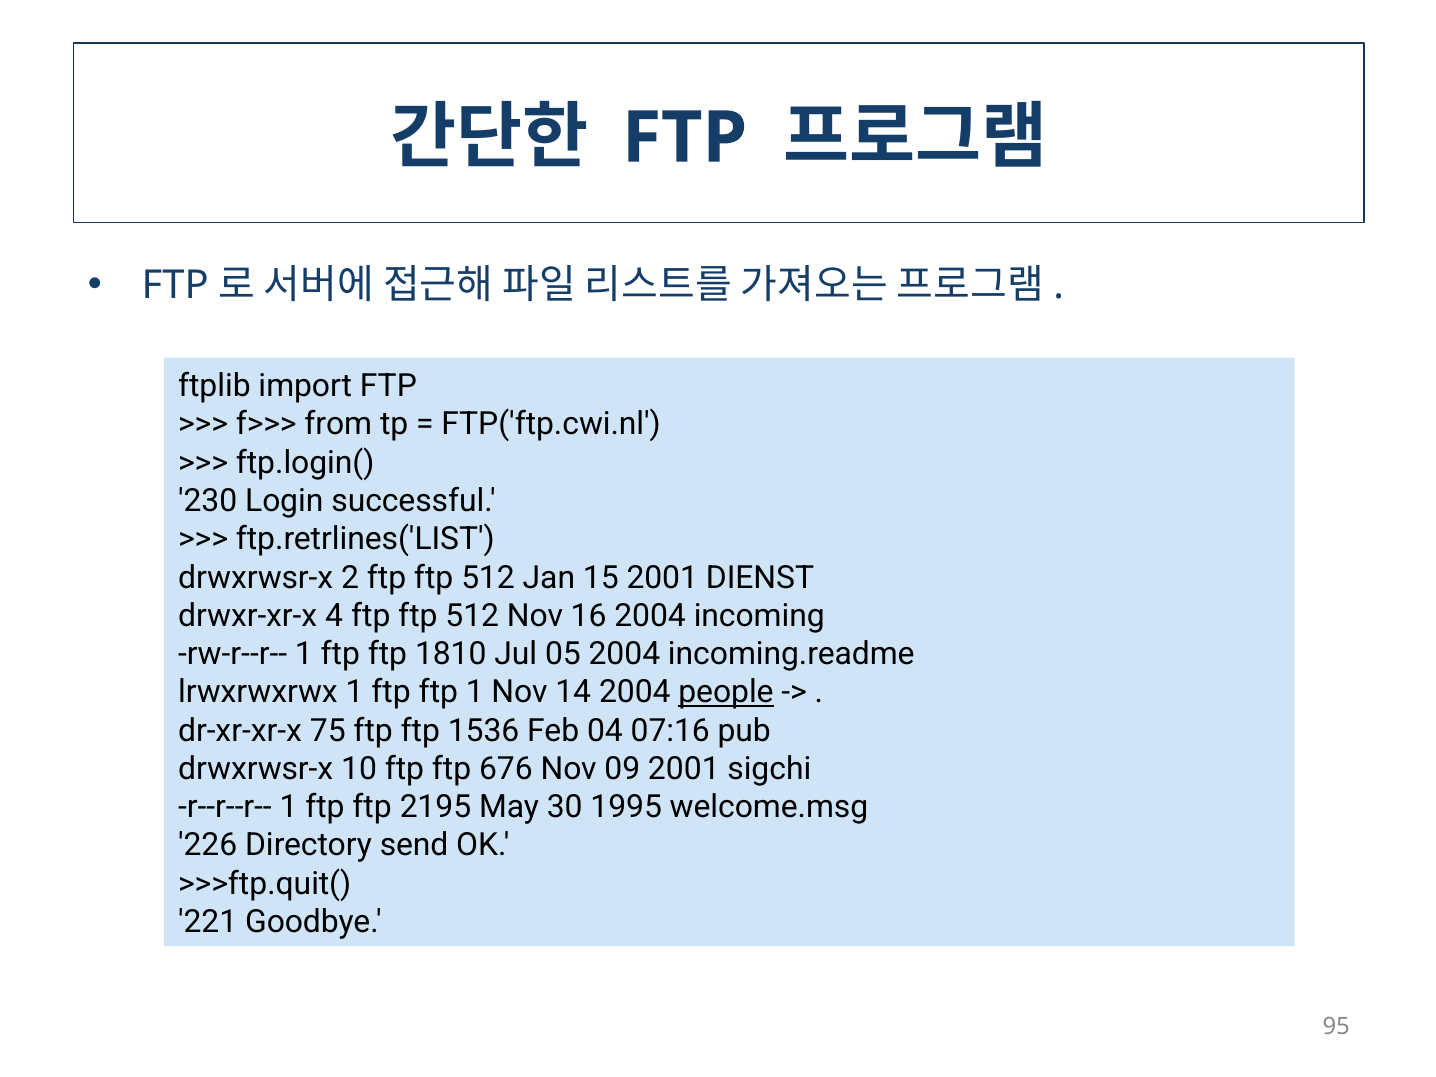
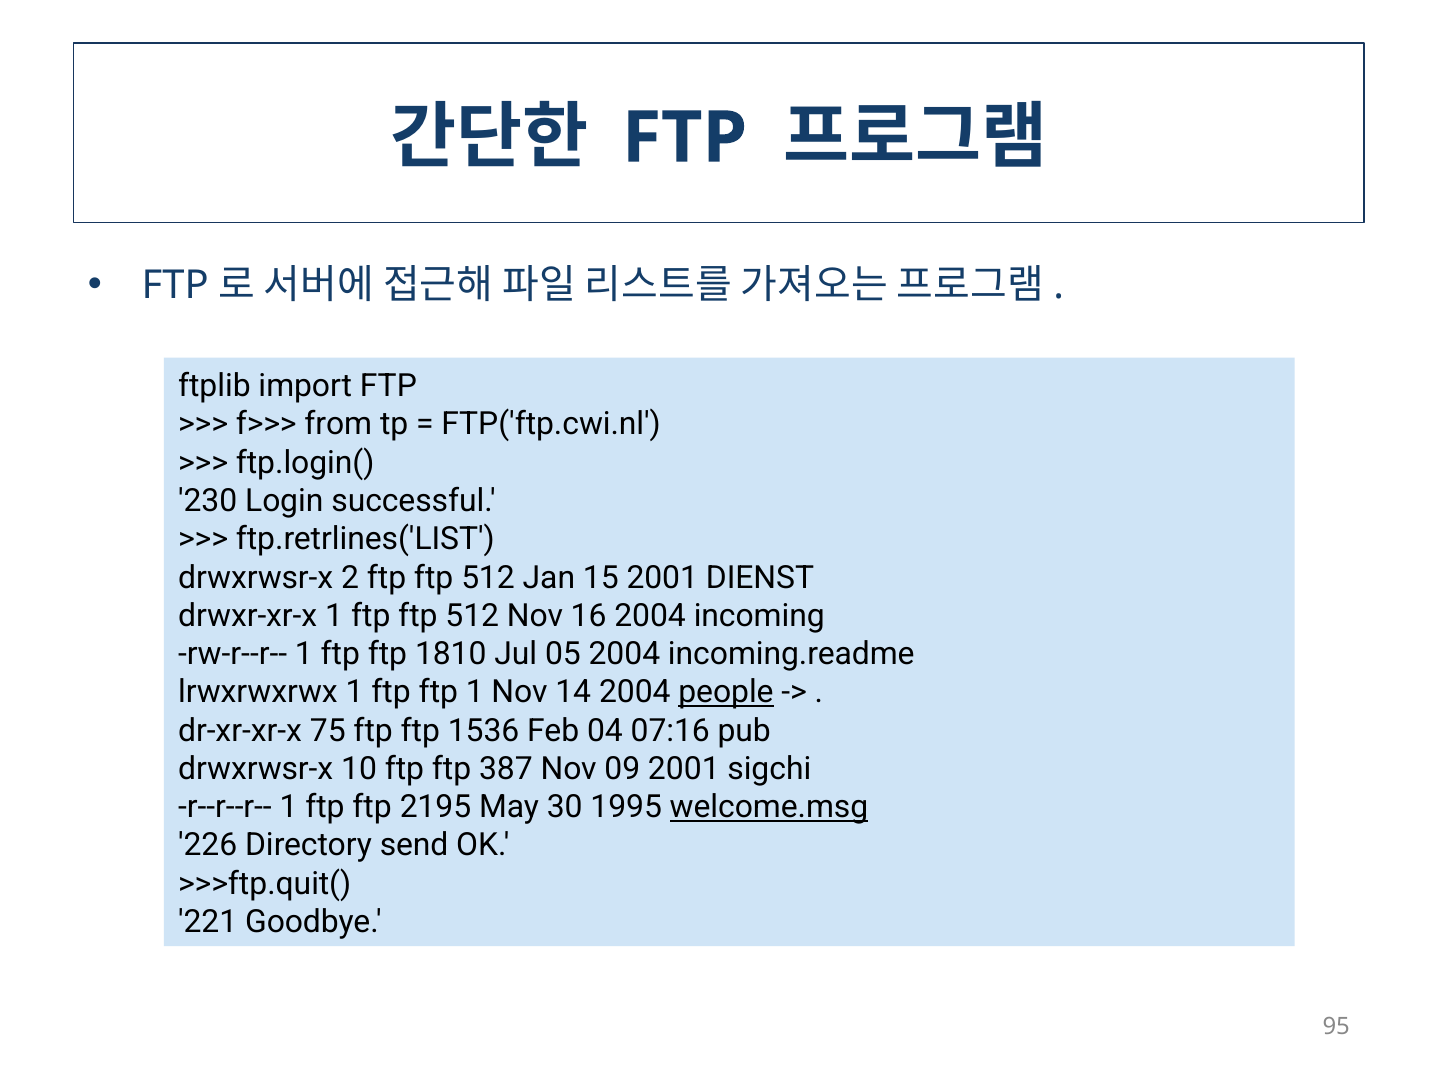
drwxr-xr-x 4: 4 -> 1
676: 676 -> 387
welcome.msg underline: none -> present
